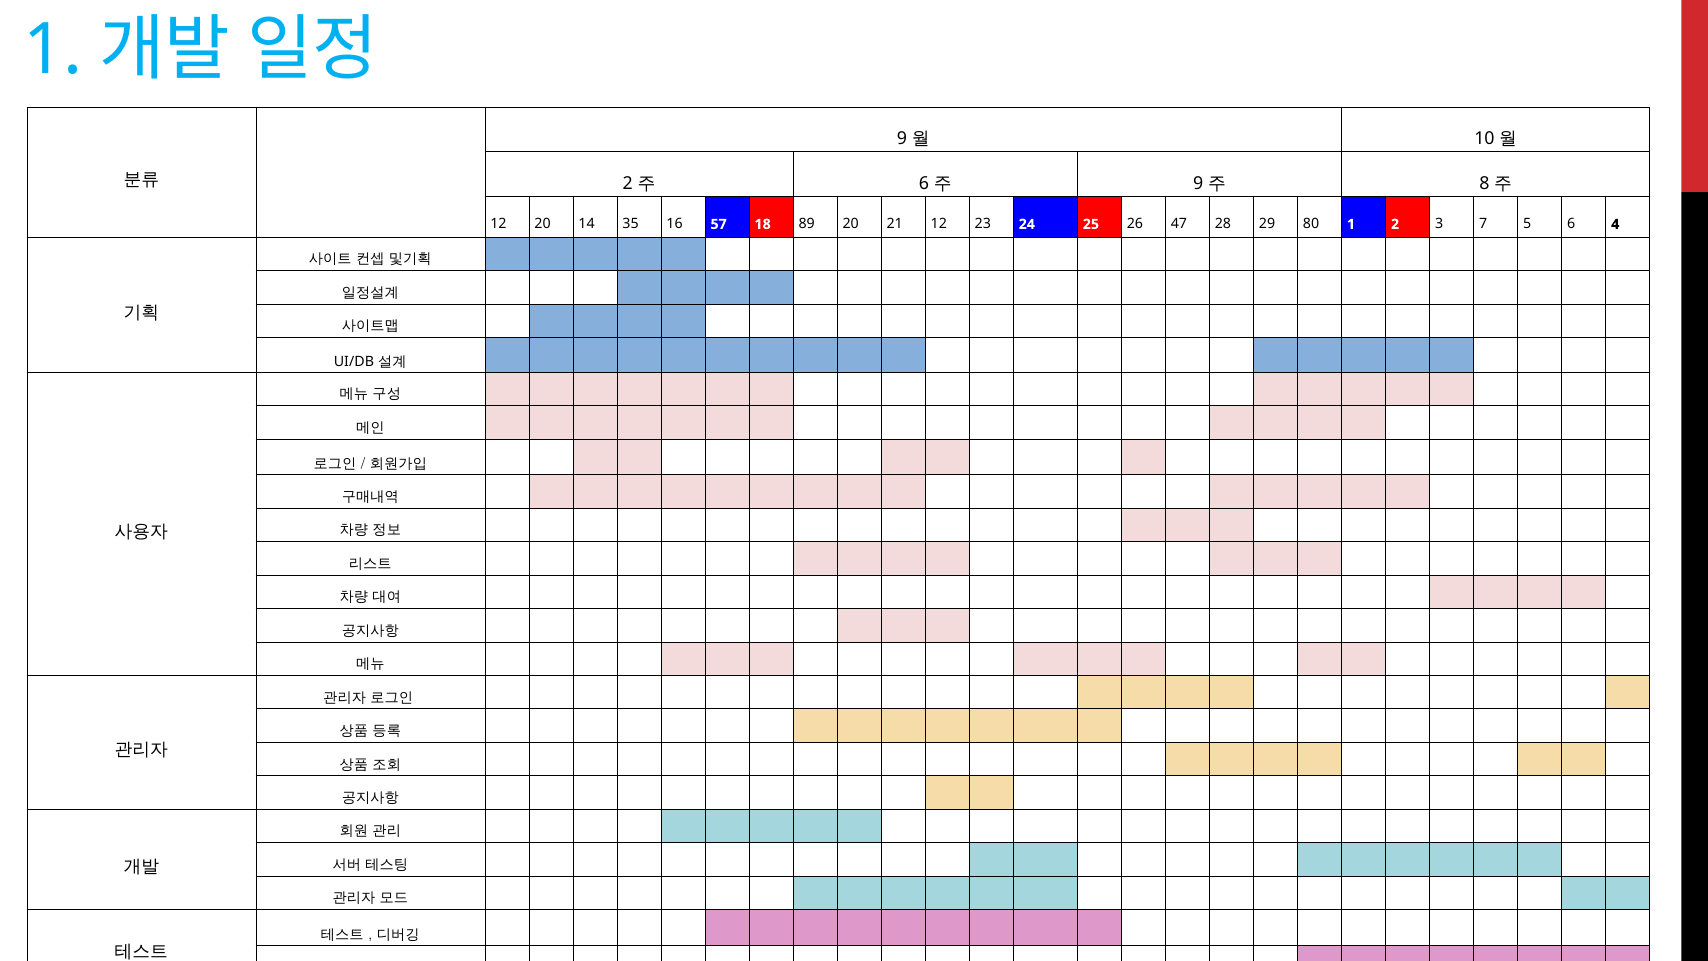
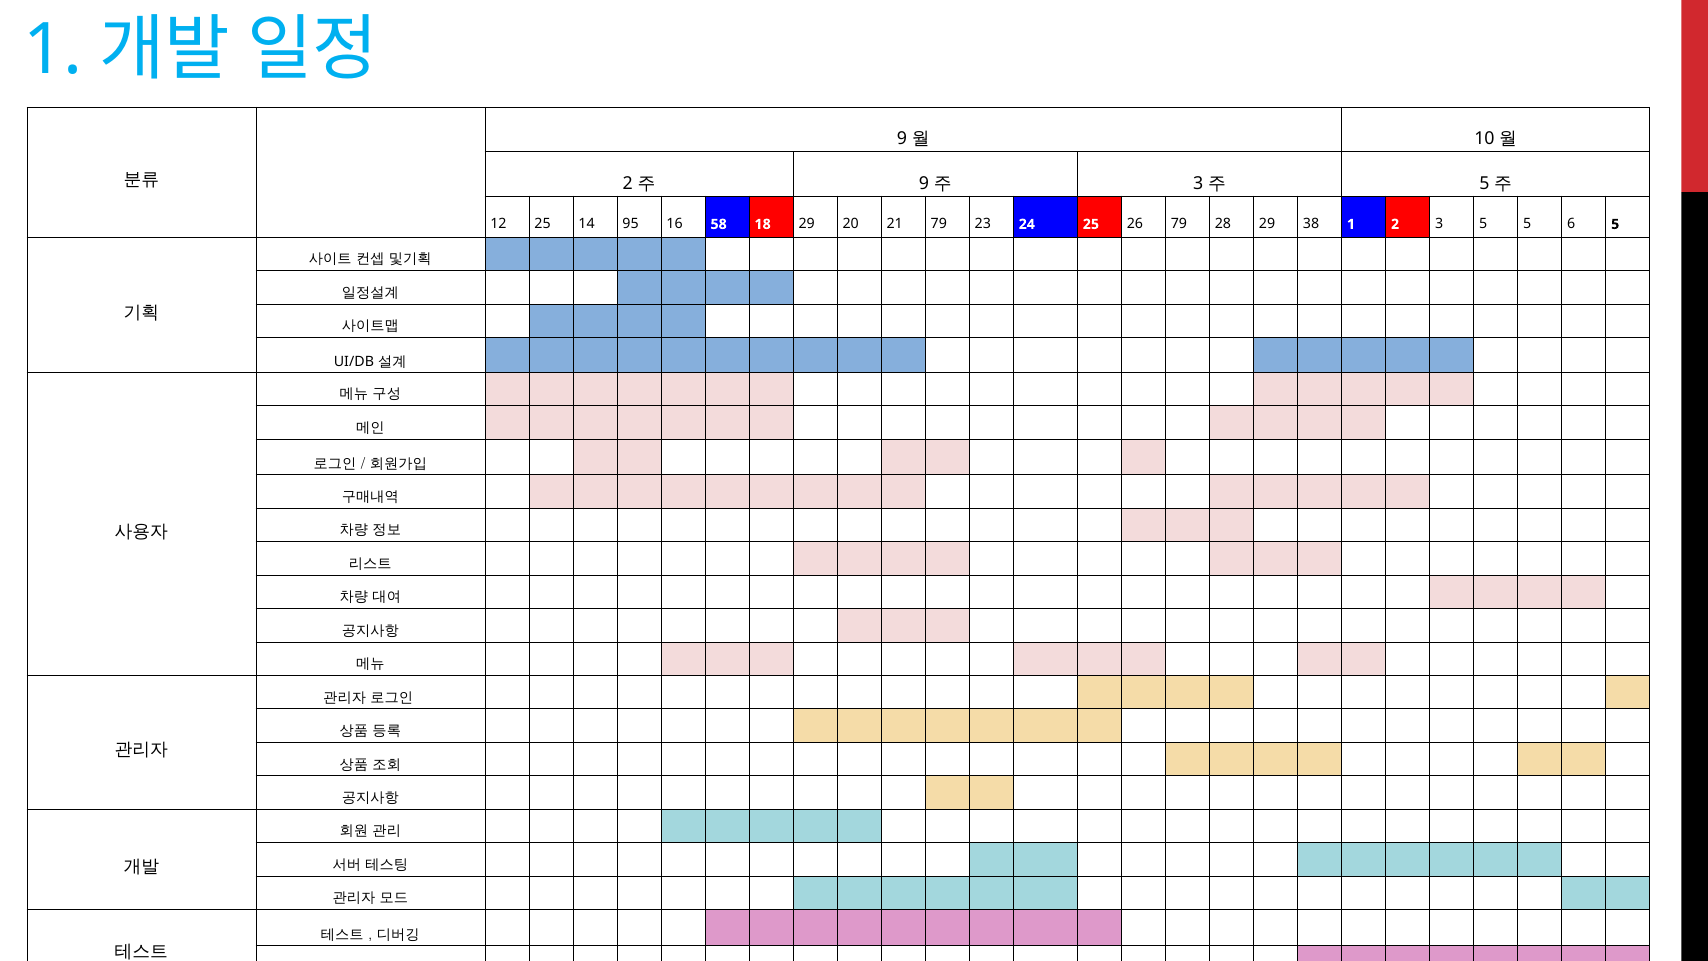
6 at (924, 183): 6 -> 9
9 at (1198, 183): 9 -> 3
8 at (1484, 183): 8 -> 5
12 20: 20 -> 25
35: 35 -> 95
57: 57 -> 58
18 89: 89 -> 29
21 12: 12 -> 79
26 47: 47 -> 79
80: 80 -> 38
3 7: 7 -> 5
6 4: 4 -> 5
